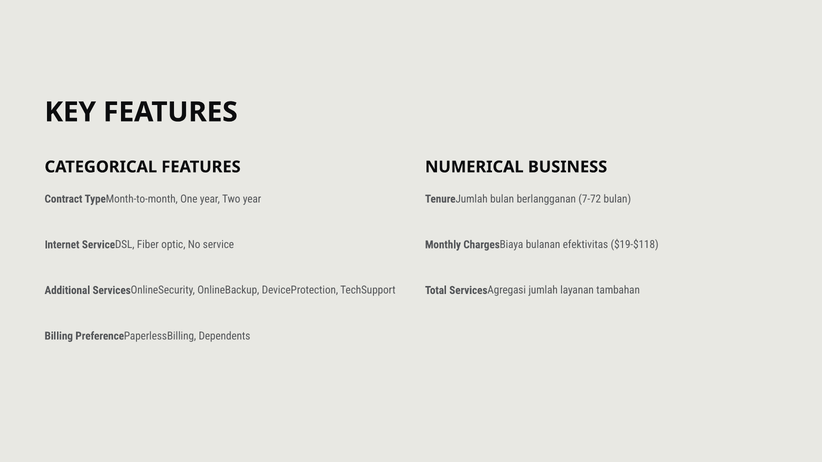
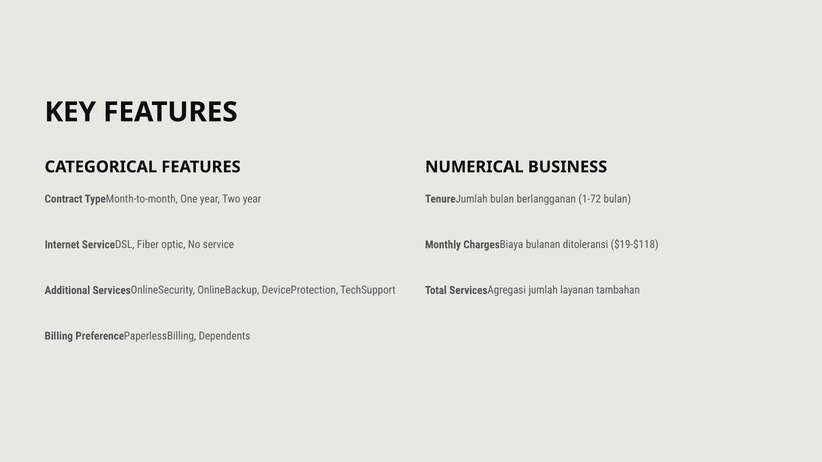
7-72: 7-72 -> 1-72
efektivitas: efektivitas -> ditoleransi
